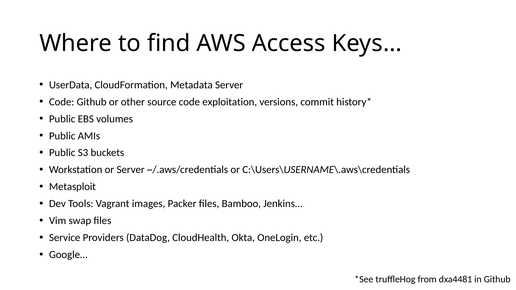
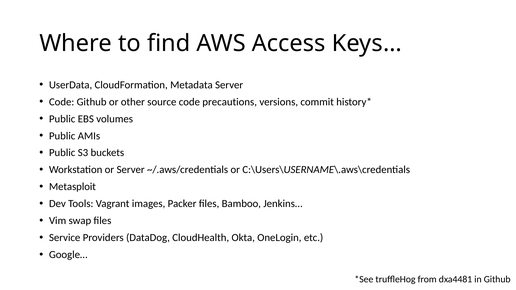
exploitation: exploitation -> precautions
